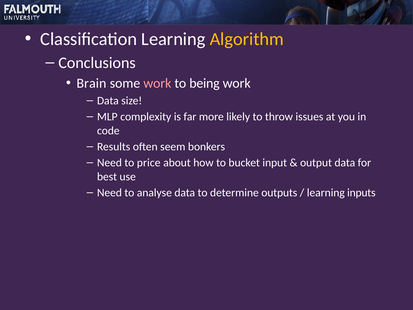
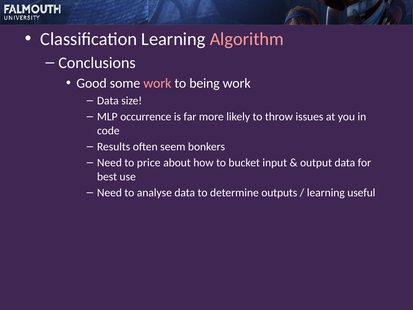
Algorithm colour: yellow -> pink
Brain: Brain -> Good
complexity: complexity -> occurrence
inputs: inputs -> useful
